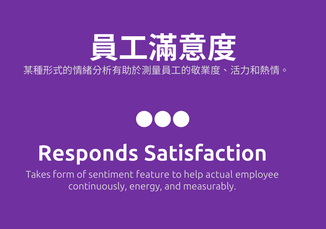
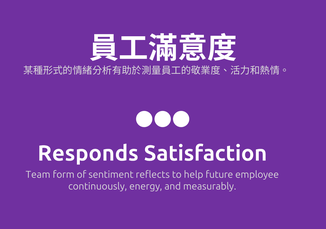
Takes: Takes -> Team
feature: feature -> reflects
actual: actual -> future
